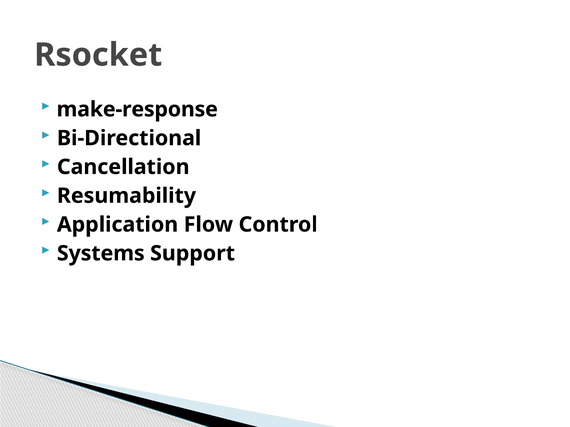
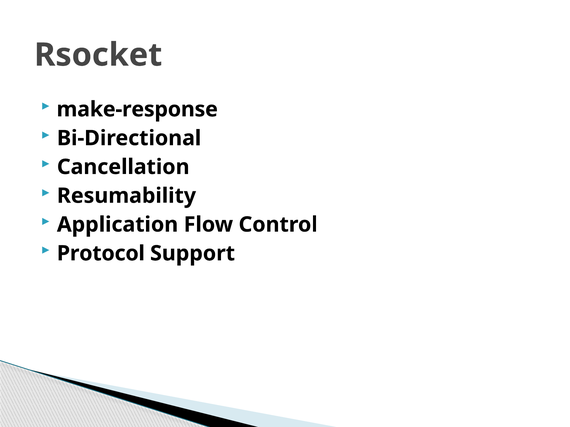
Systems: Systems -> Protocol
